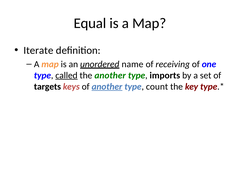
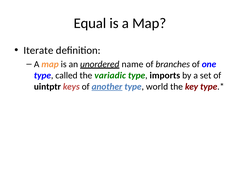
receiving: receiving -> branches
called underline: present -> none
the another: another -> variadic
targets: targets -> uintptr
count: count -> world
